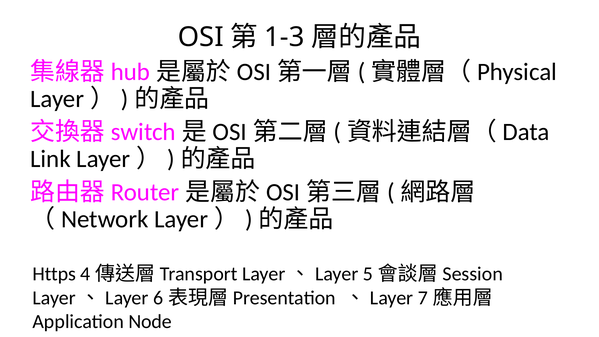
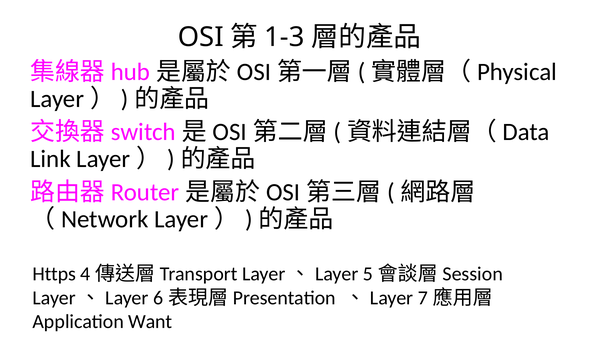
Node: Node -> Want
